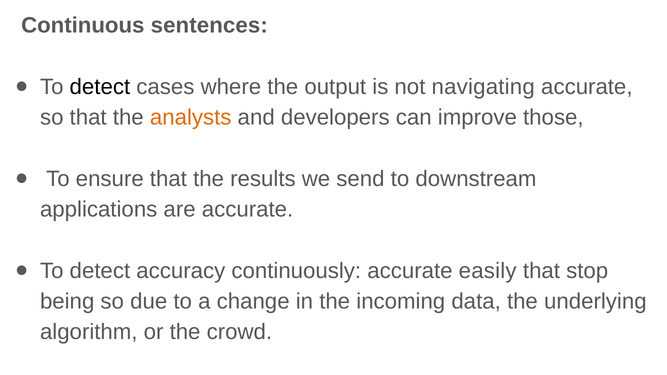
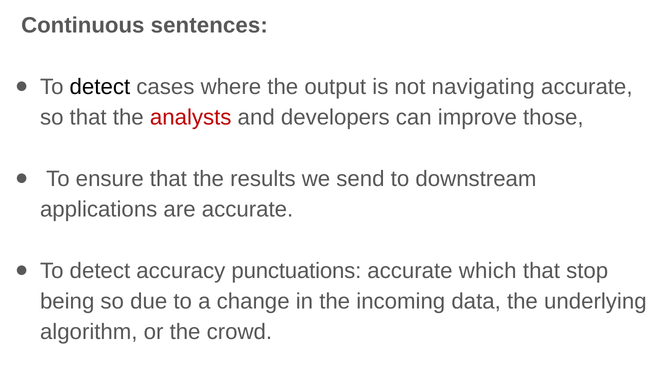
analysts colour: orange -> red
continuously: continuously -> punctuations
easily: easily -> which
